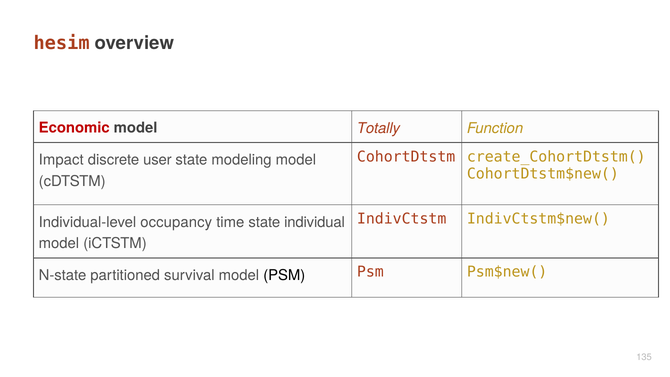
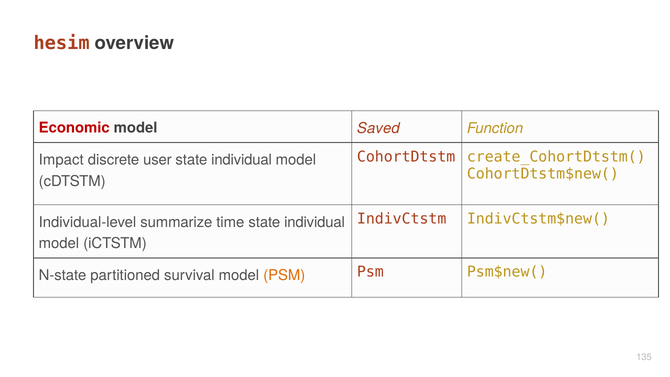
Totally: Totally -> Saved
modeling at (241, 160): modeling -> individual
occupancy: occupancy -> summarize
PSM at (284, 275) colour: black -> orange
